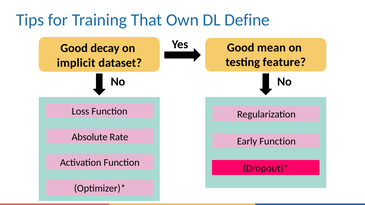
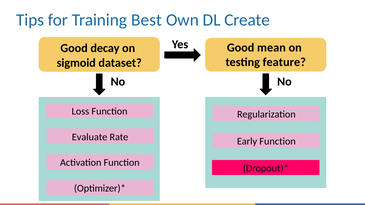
That: That -> Best
Define: Define -> Create
implicit: implicit -> sigmoid
Absolute: Absolute -> Evaluate
